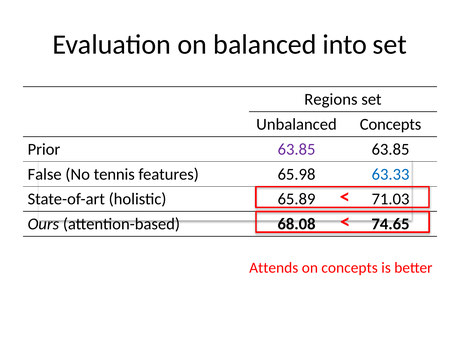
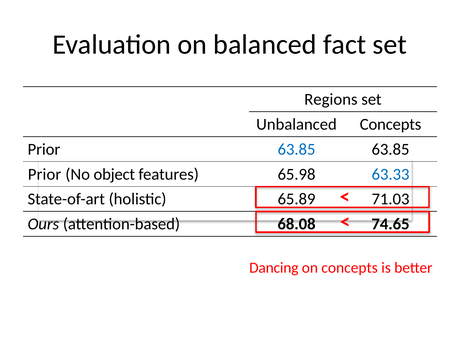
into: into -> fact
63.85 at (297, 149) colour: purple -> blue
False at (45, 174): False -> Prior
tennis: tennis -> object
Attends: Attends -> Dancing
